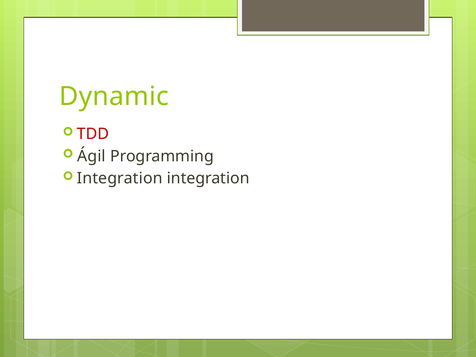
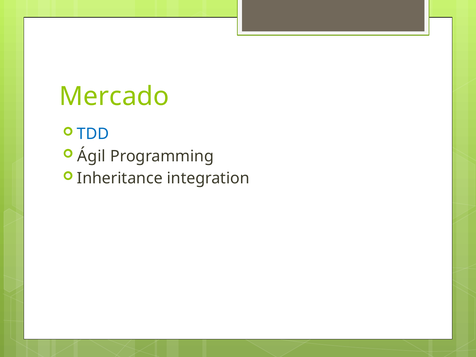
Dynamic: Dynamic -> Mercado
TDD colour: red -> blue
Integration at (120, 178): Integration -> Inheritance
